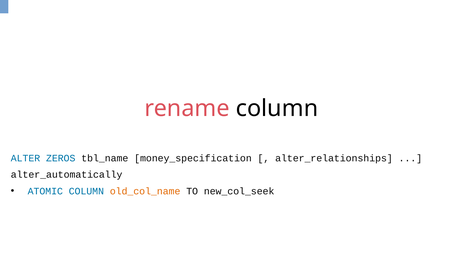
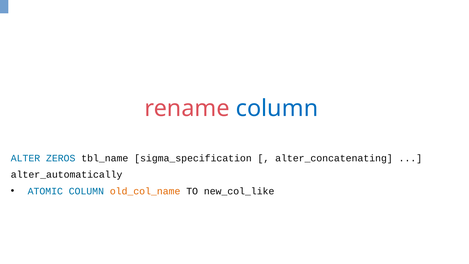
column at (277, 108) colour: black -> blue
money_specification: money_specification -> sigma_specification
alter_relationships: alter_relationships -> alter_concatenating
new_col_seek: new_col_seek -> new_col_like
